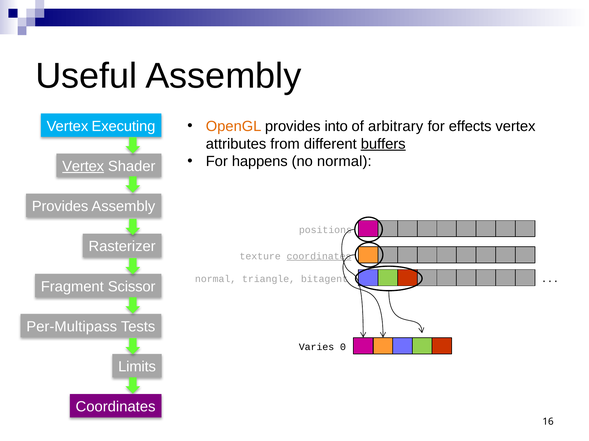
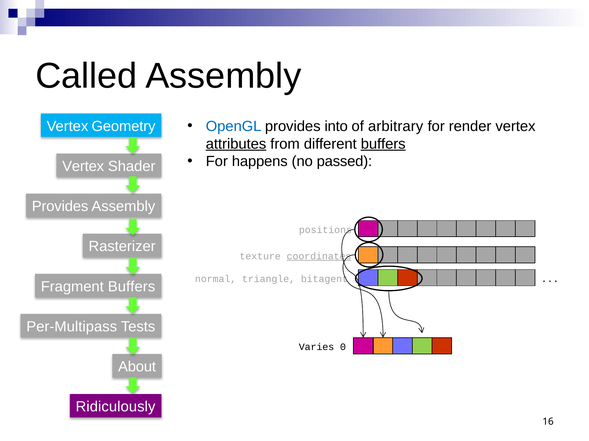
Useful: Useful -> Called
OpenGL colour: orange -> blue
effects: effects -> render
Executing: Executing -> Geometry
attributes underline: none -> present
no normal: normal -> passed
Vertex at (83, 167) underline: present -> none
Fragment Scissor: Scissor -> Buffers
Limits: Limits -> About
Coordinates at (116, 407): Coordinates -> Ridiculously
